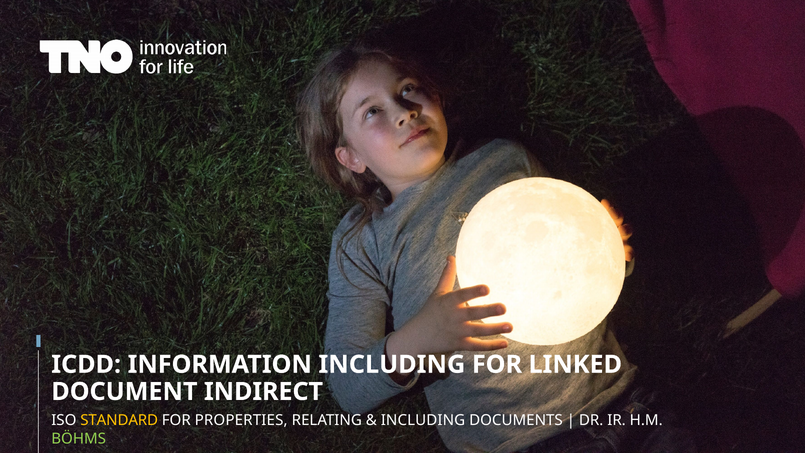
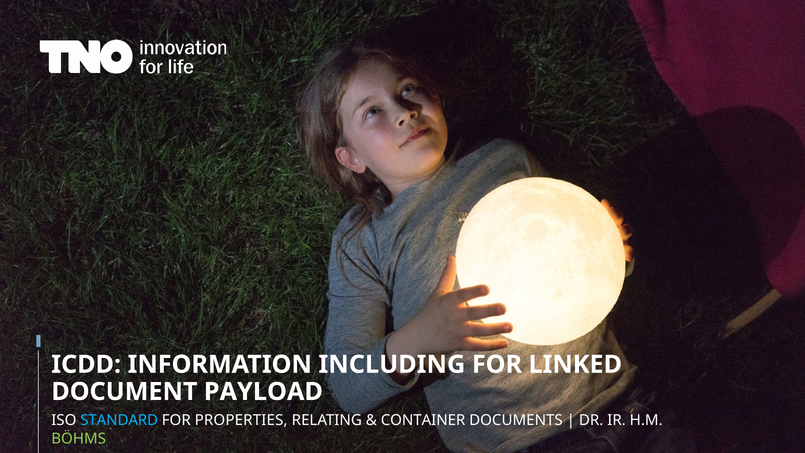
INDIRECT: INDIRECT -> PAYLOAD
STANDARD colour: yellow -> light blue
INCLUDING at (423, 420): INCLUDING -> CONTAINER
